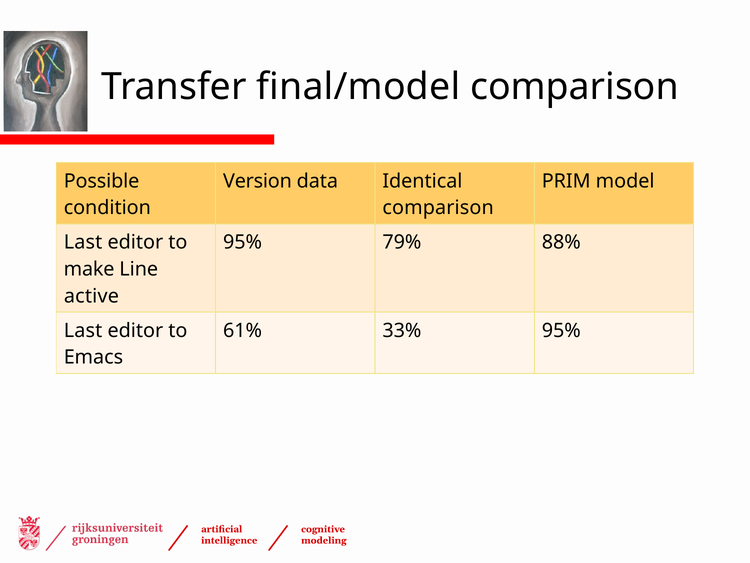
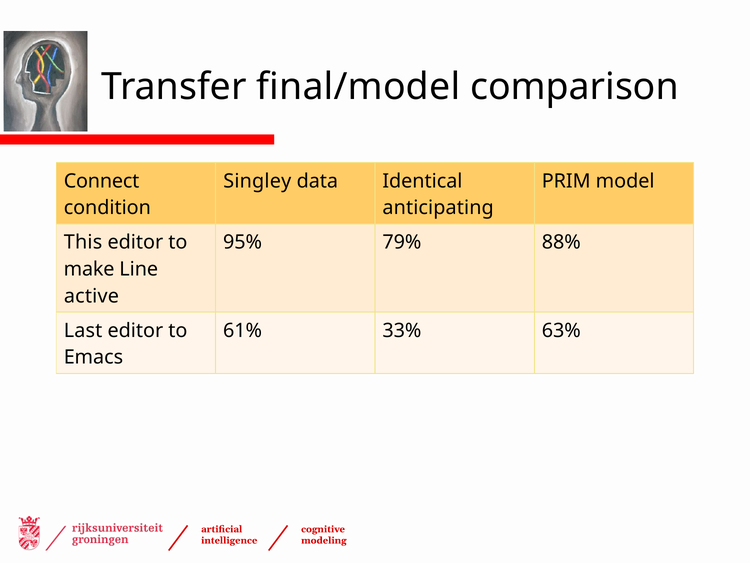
Possible: Possible -> Connect
Version: Version -> Singley
comparison at (438, 208): comparison -> anticipating
Last at (83, 242): Last -> This
33% 95%: 95% -> 63%
